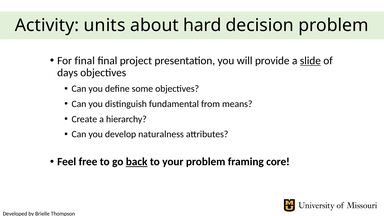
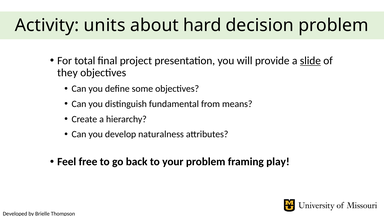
For final: final -> total
days: days -> they
back underline: present -> none
core: core -> play
